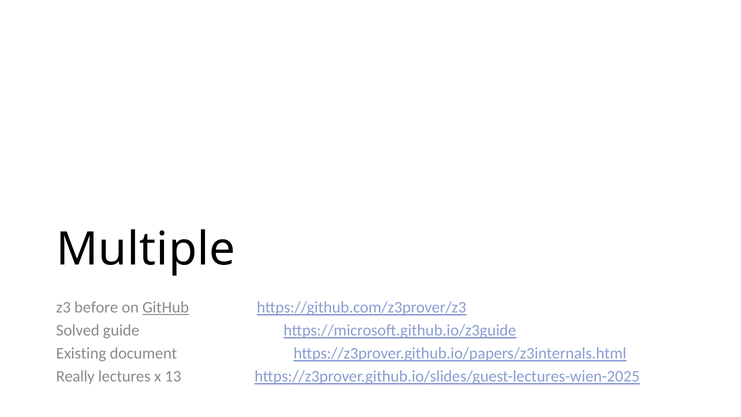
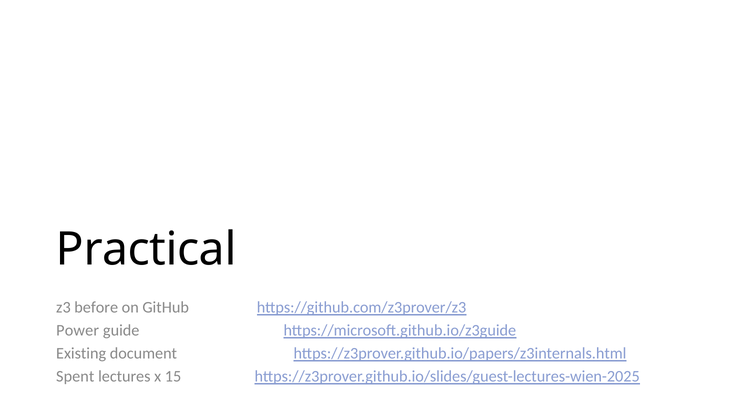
Multiple: Multiple -> Practical
GitHub underline: present -> none
Solved: Solved -> Power
Really: Really -> Spent
13: 13 -> 15
